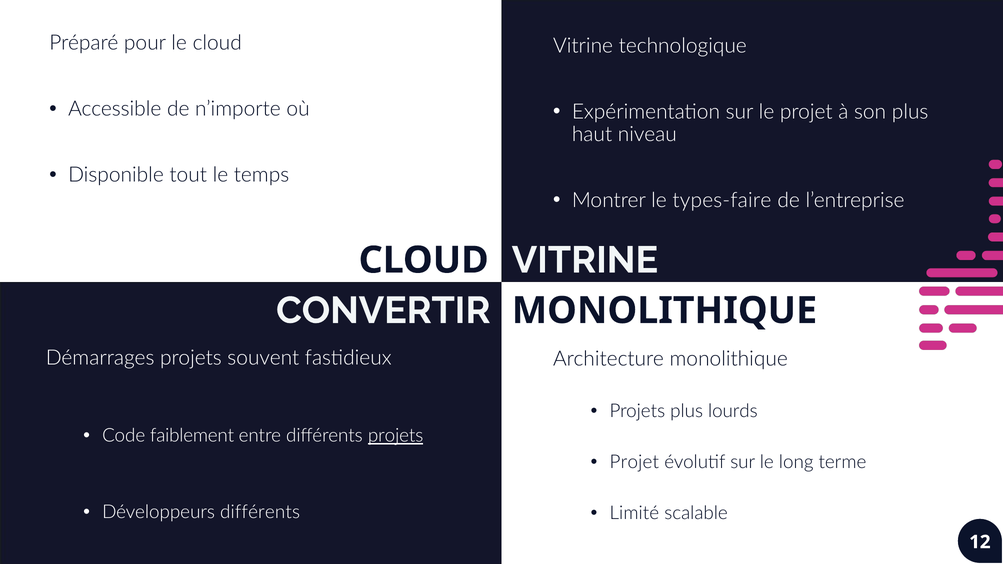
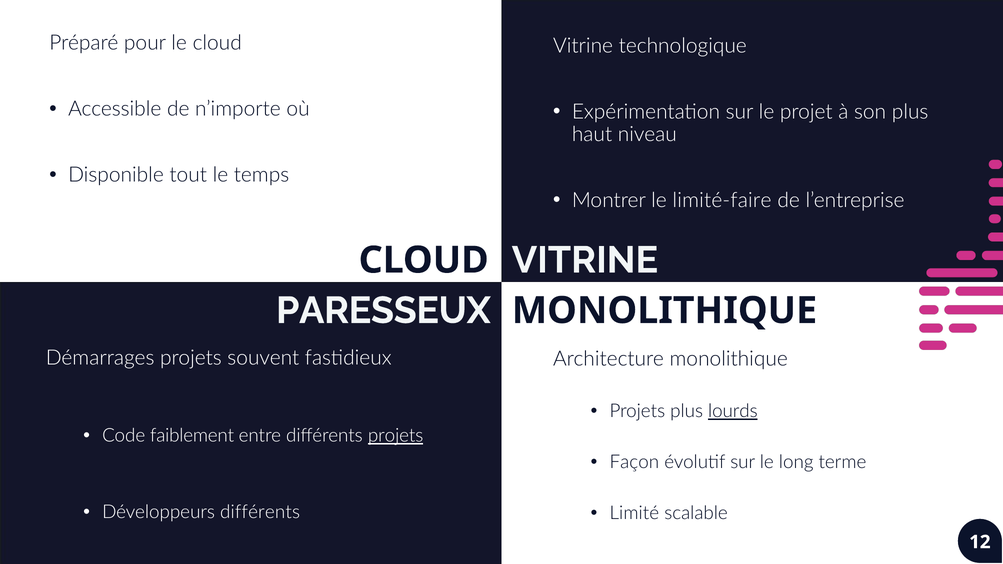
types-faire: types-faire -> limité-faire
CONVERTIR: CONVERTIR -> PARESSEUX
lourds underline: none -> present
Projet at (634, 462): Projet -> Façon
